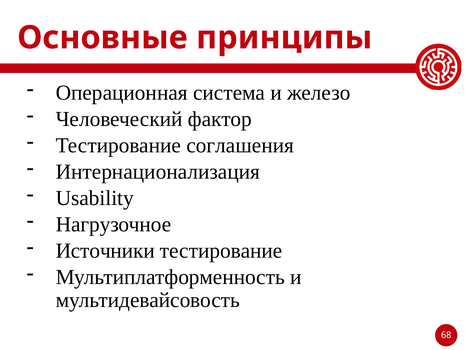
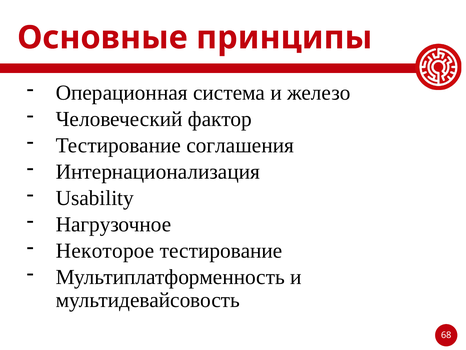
Источники: Источники -> Некоторое
